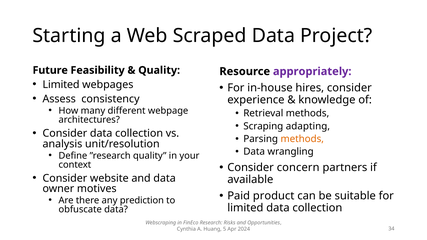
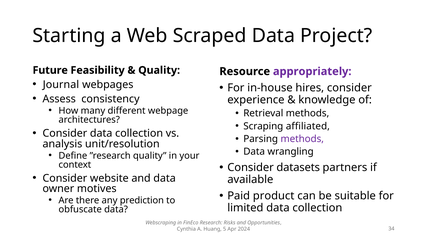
Limited at (61, 85): Limited -> Journal
adapting: adapting -> affiliated
methods at (302, 139) colour: orange -> purple
concern: concern -> datasets
